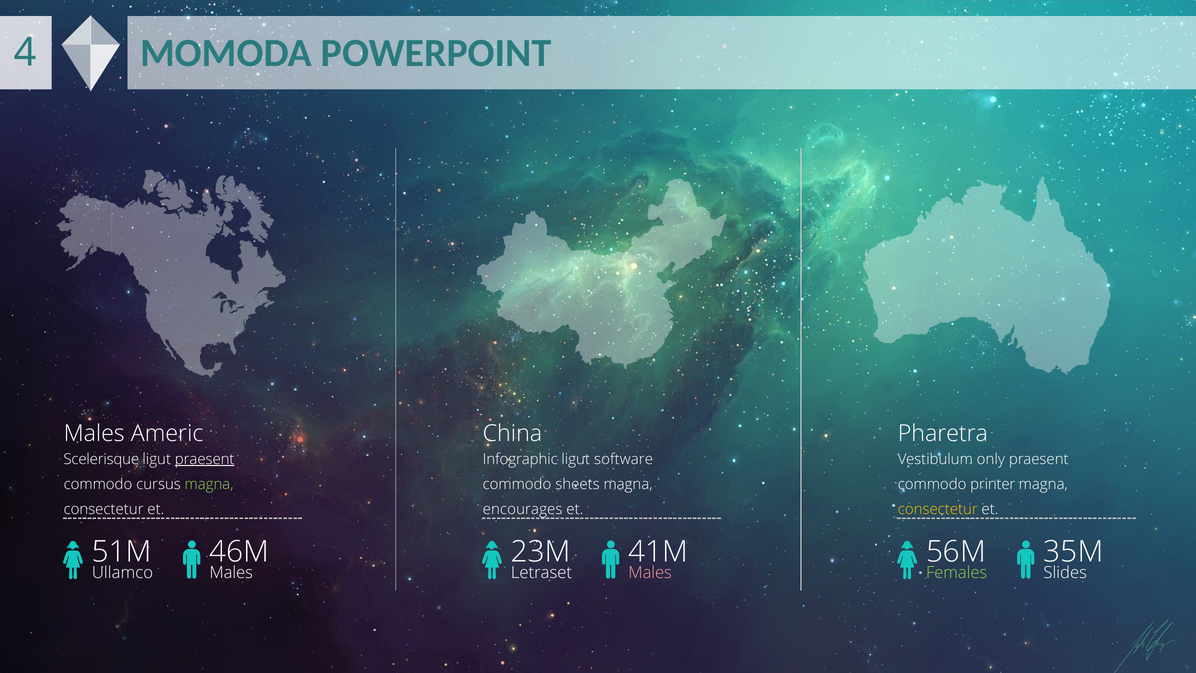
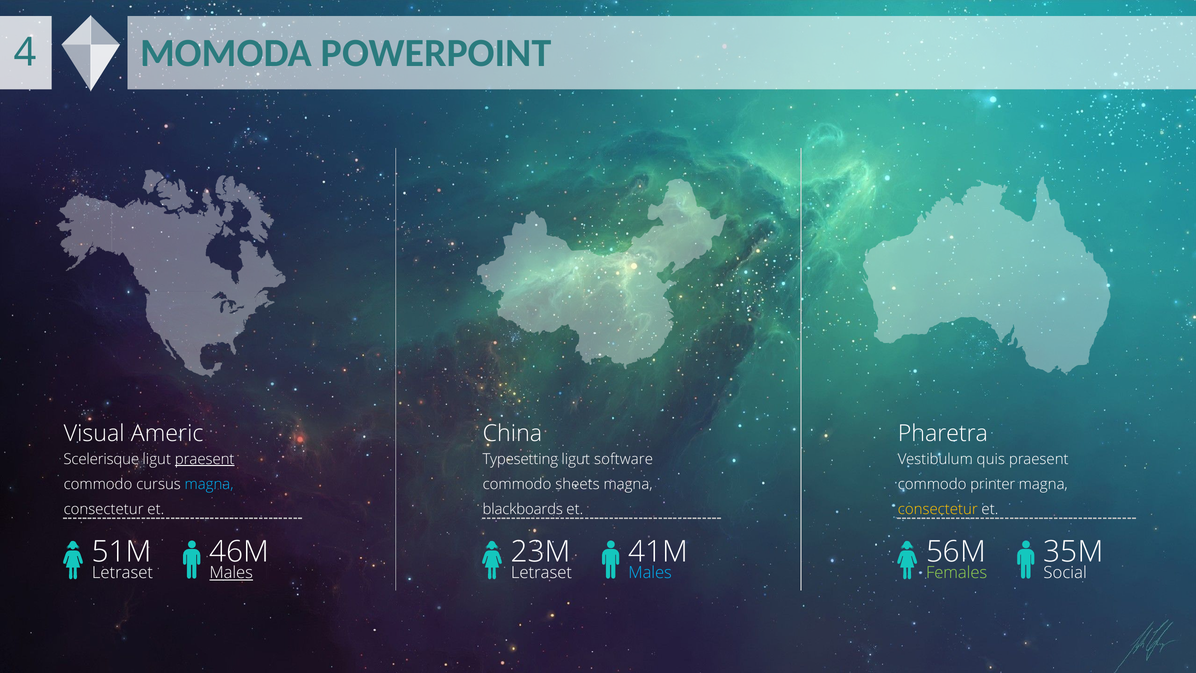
Males at (94, 434): Males -> Visual
Infographic: Infographic -> Typesetting
only: only -> quis
magna at (209, 484) colour: light green -> light blue
encourages: encourages -> blackboards
Ullamco at (122, 573): Ullamco -> Letraset
Males at (231, 573) underline: none -> present
Males at (650, 573) colour: pink -> light blue
Slides: Slides -> Social
